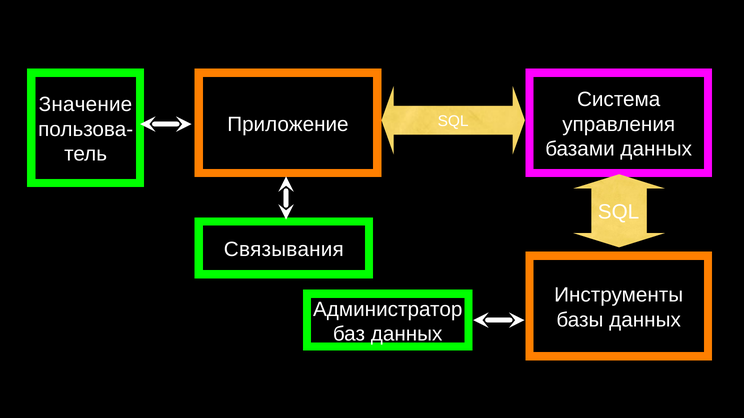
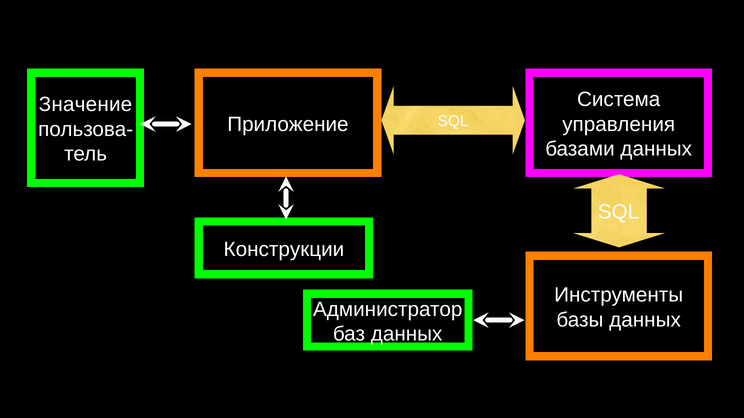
Связывания: Связывания -> Конструкции
